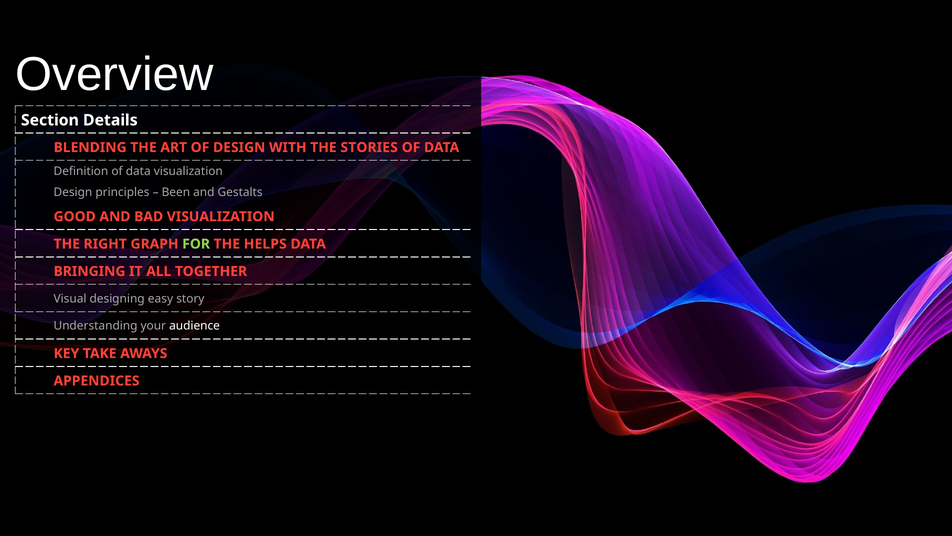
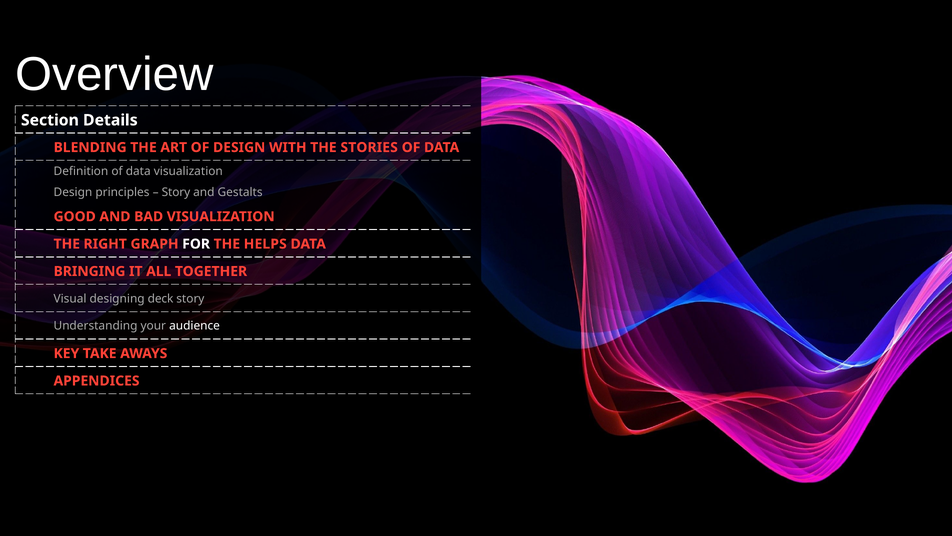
Been at (176, 192): Been -> Story
FOR colour: light green -> white
easy: easy -> deck
